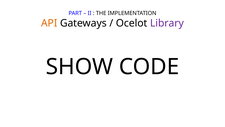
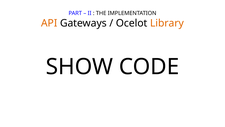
Library colour: purple -> orange
